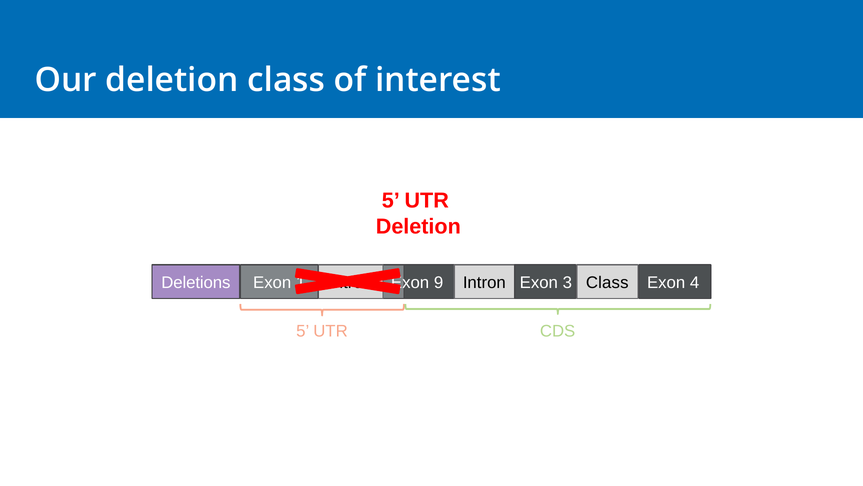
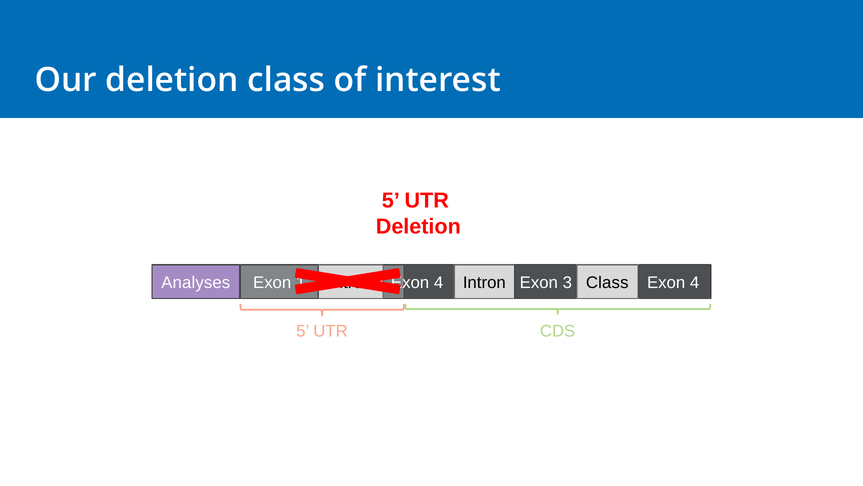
Deletions: Deletions -> Analyses
9 at (439, 282): 9 -> 4
